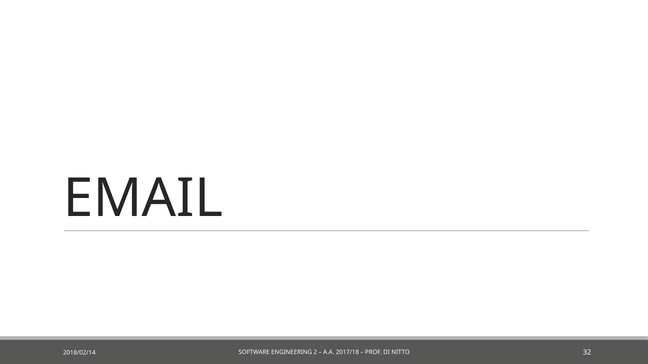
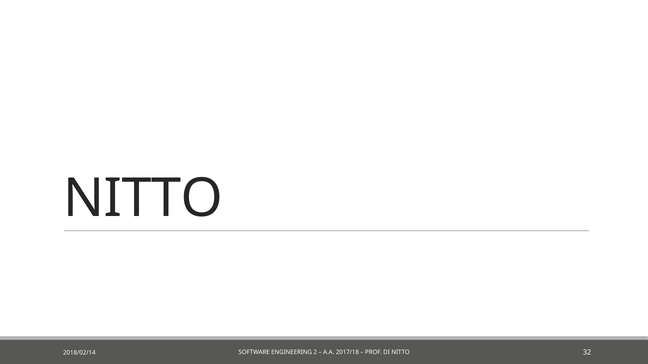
EMAIL at (143, 199): EMAIL -> NITTO
